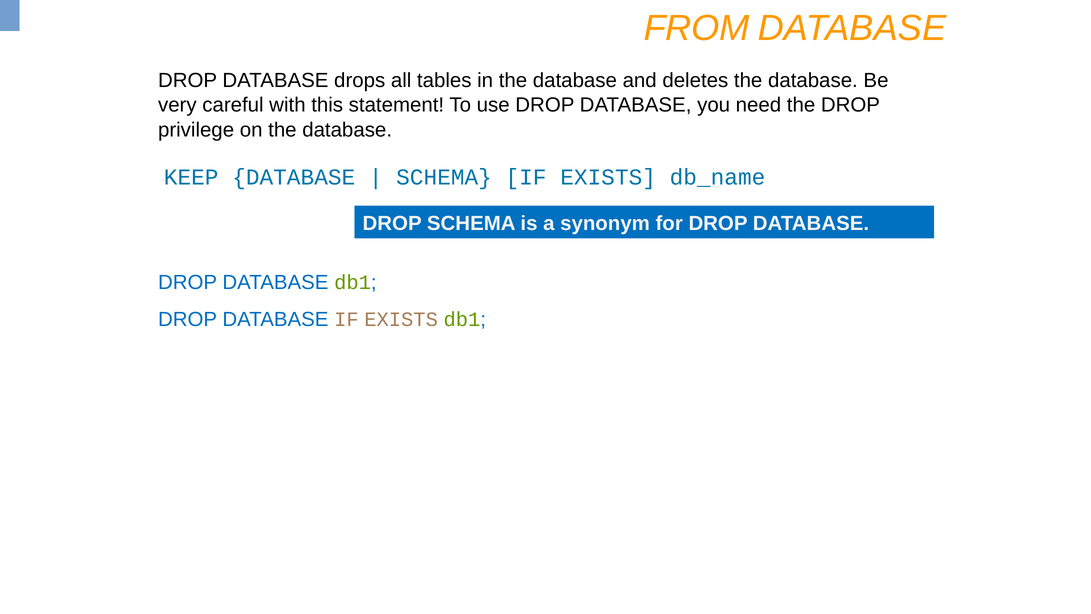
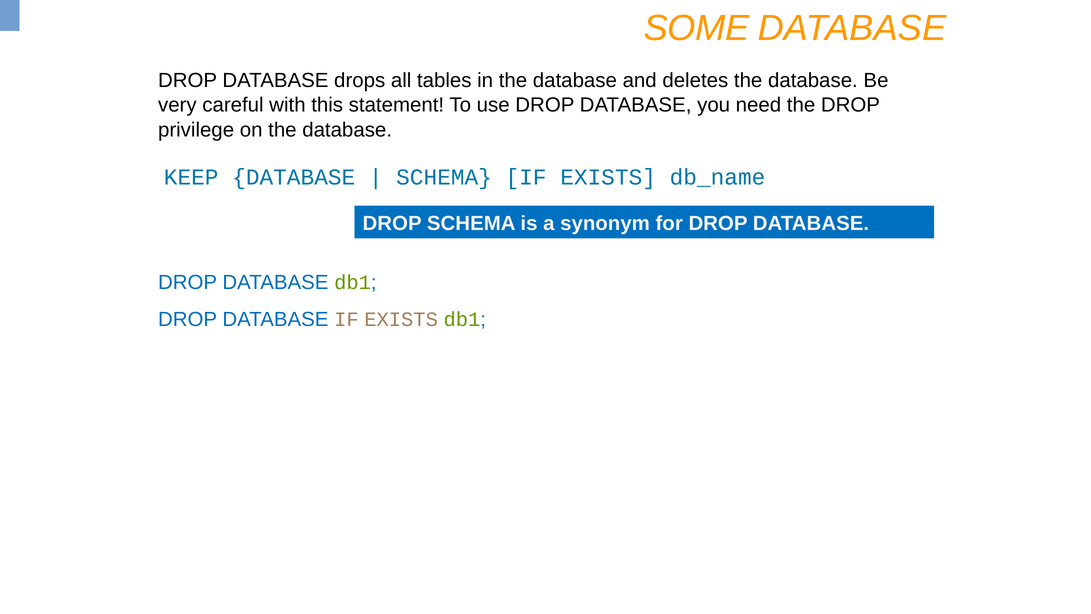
FROM: FROM -> SOME
